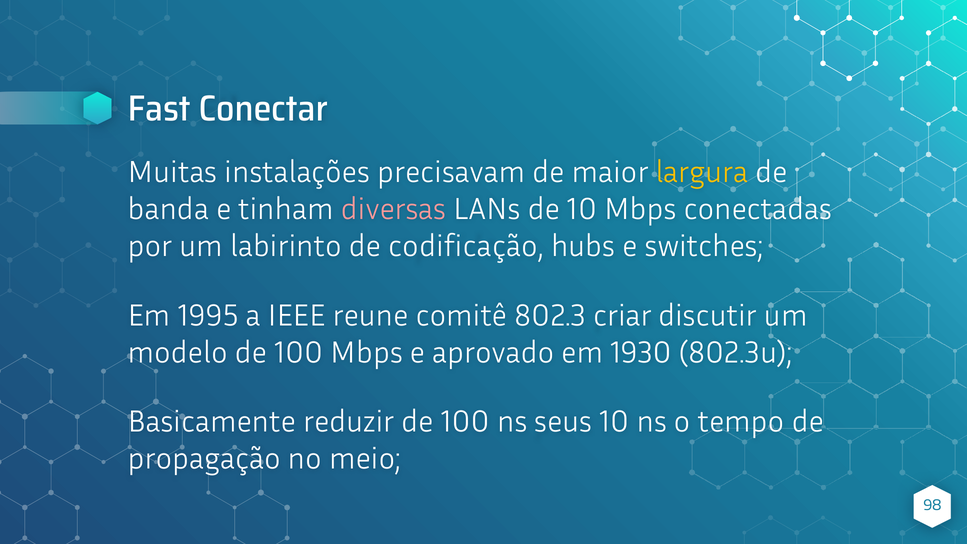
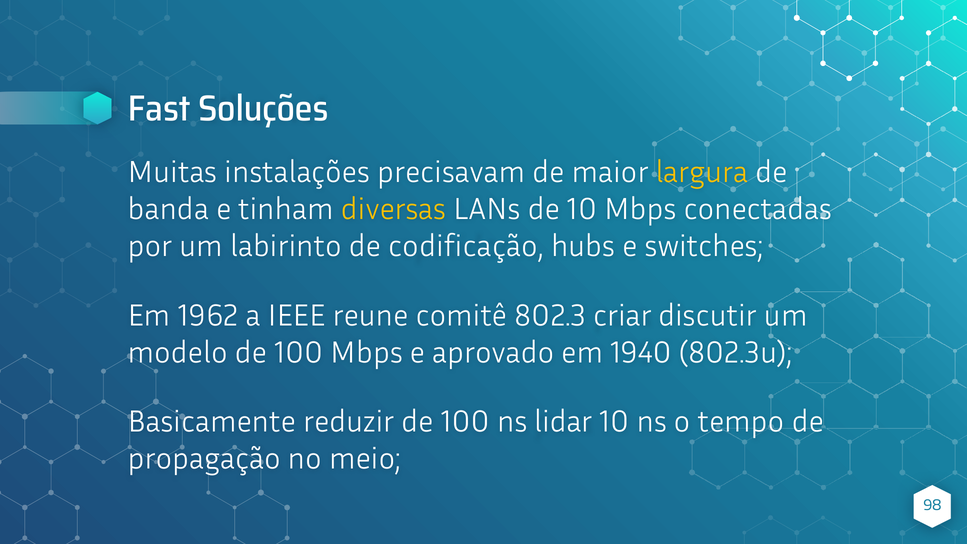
Conectar: Conectar -> Soluções
diversas colour: pink -> yellow
1995: 1995 -> 1962
1930: 1930 -> 1940
seus: seus -> lidar
